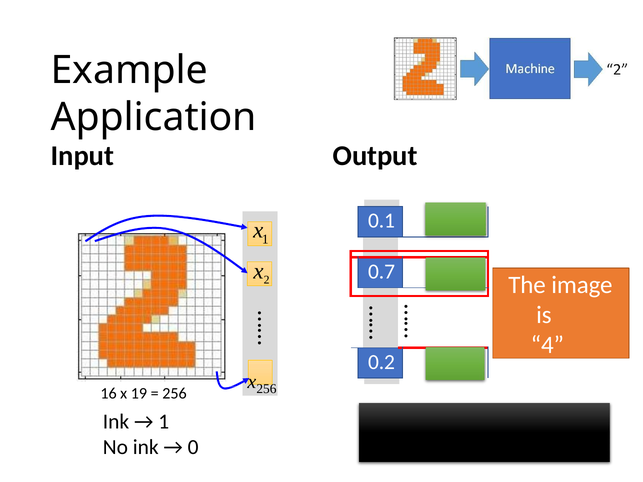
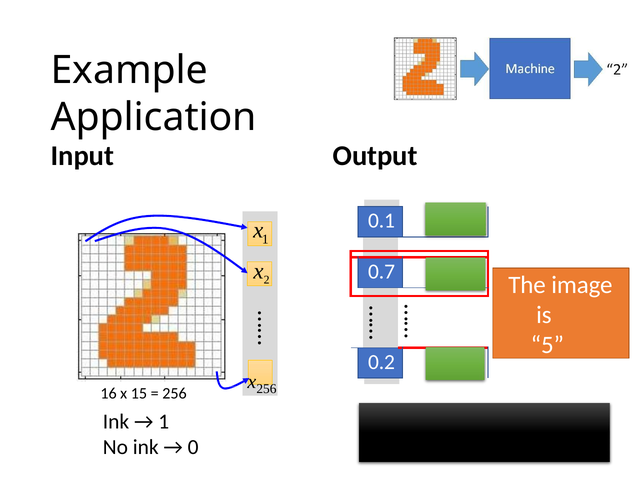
4: 4 -> 5
19: 19 -> 15
